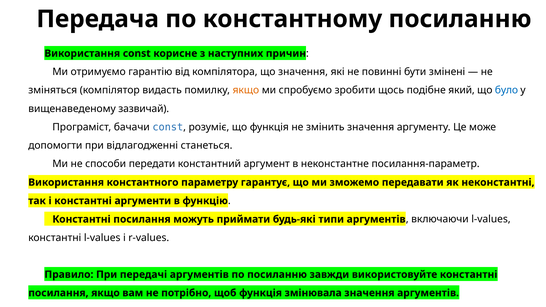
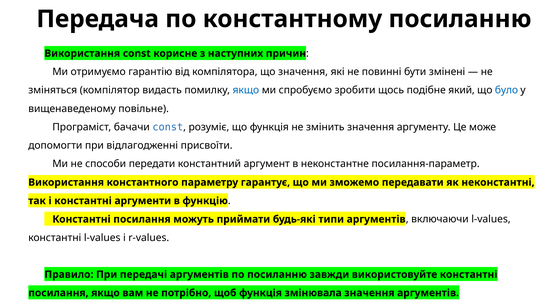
якщо at (246, 90) colour: orange -> blue
зазвичай: зазвичай -> повільне
станеться: станеться -> присвоїти
